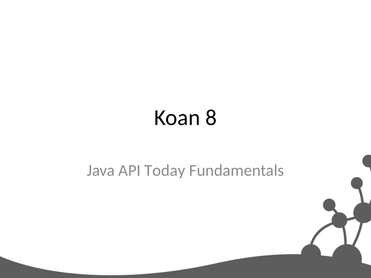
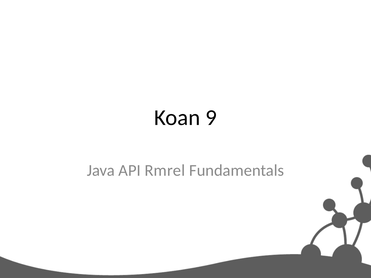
8: 8 -> 9
Today: Today -> Rmrel
